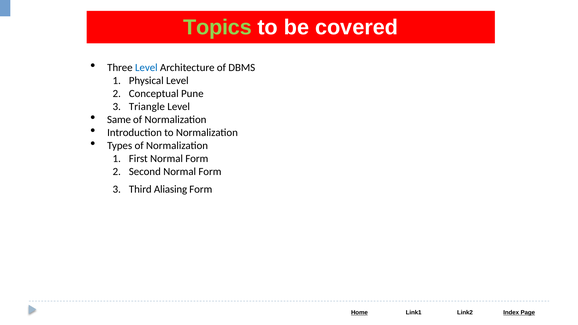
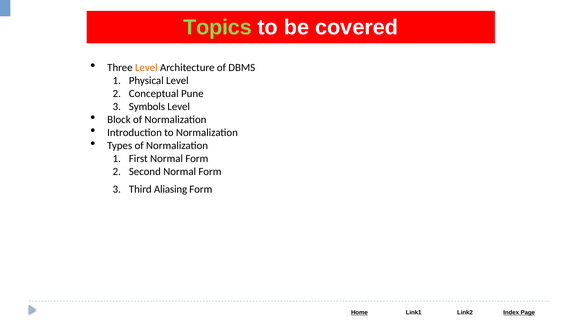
Level at (146, 68) colour: blue -> orange
Triangle: Triangle -> Symbols
Same: Same -> Block
